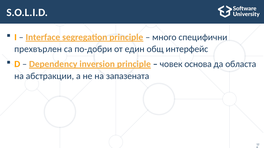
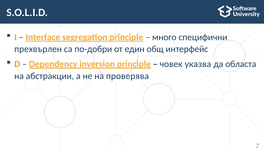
основа: основа -> указва
запазената: запазената -> проверява
